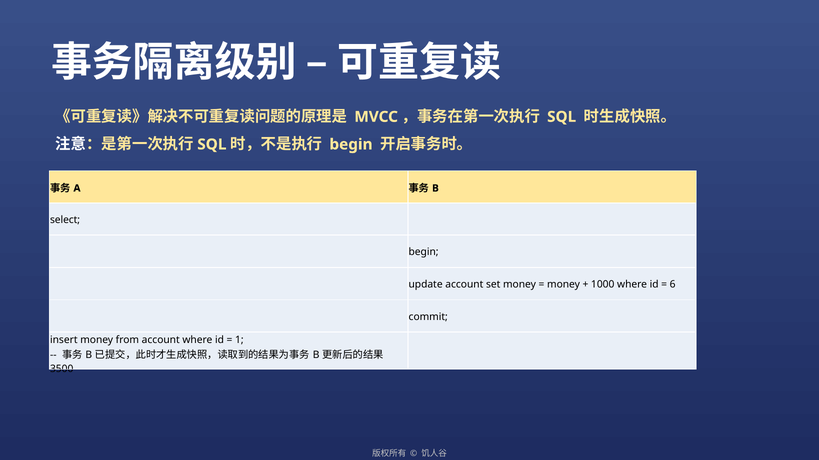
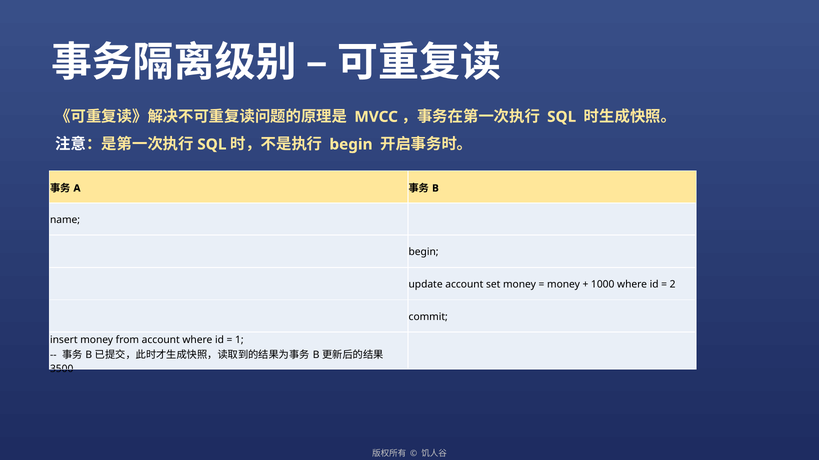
select: select -> name
6: 6 -> 2
